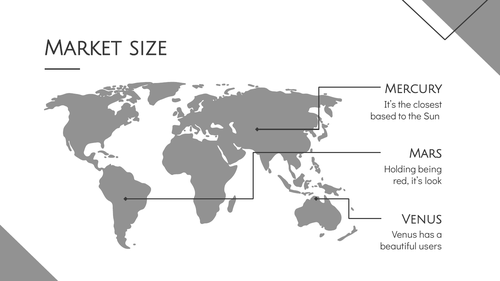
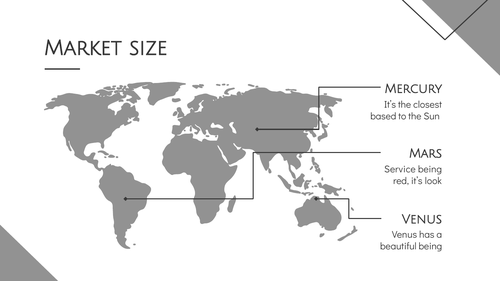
Holding: Holding -> Service
beautiful users: users -> being
